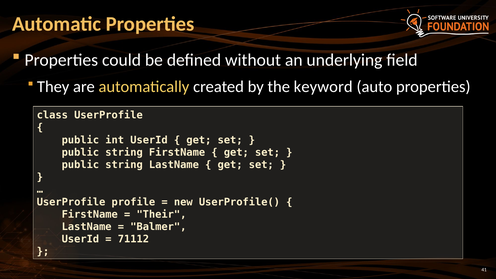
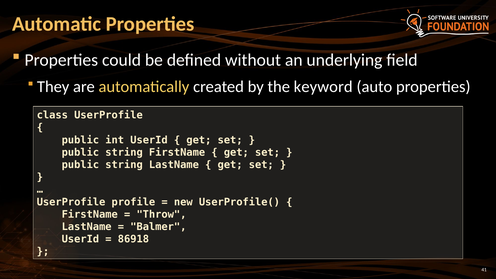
Their: Their -> Throw
71112: 71112 -> 86918
